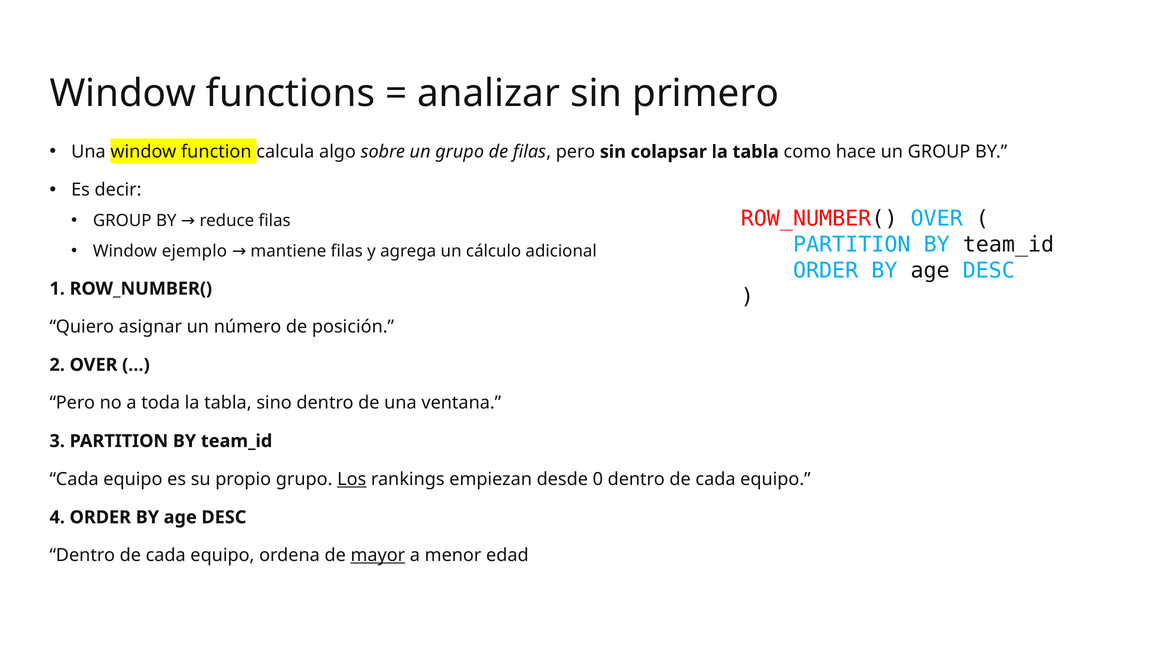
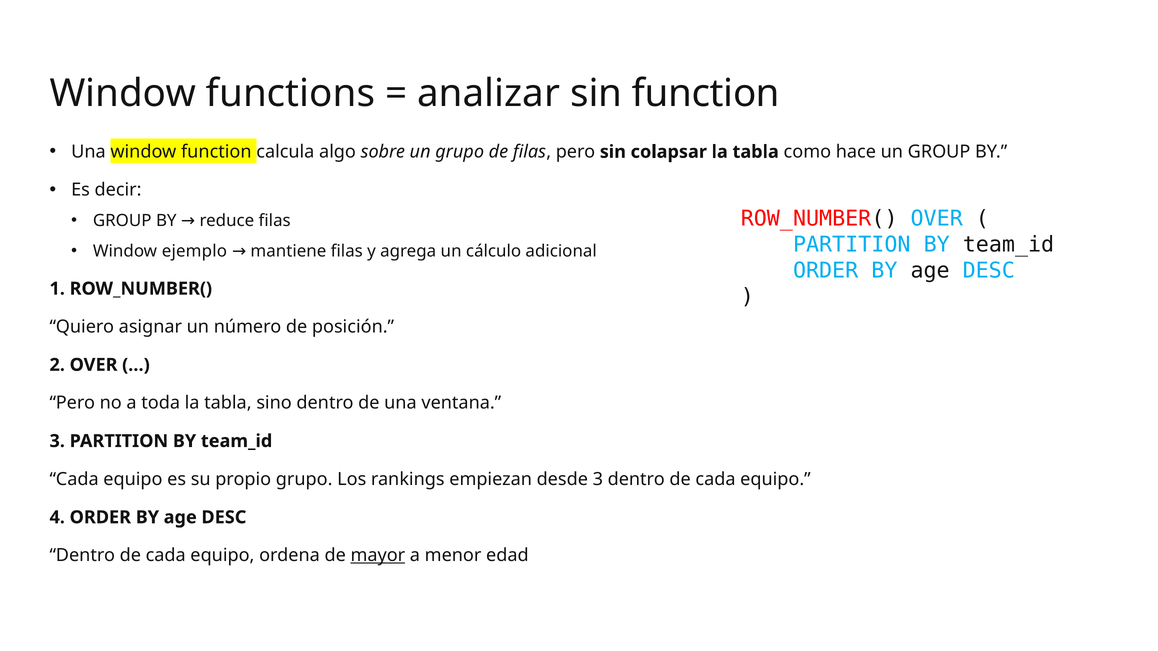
sin primero: primero -> function
Los underline: present -> none
desde 0: 0 -> 3
